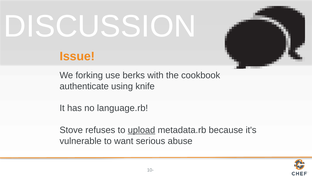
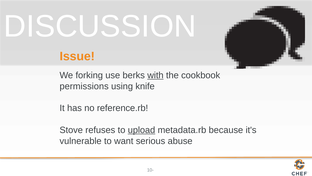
with underline: none -> present
authenticate: authenticate -> permissions
language.rb: language.rb -> reference.rb
